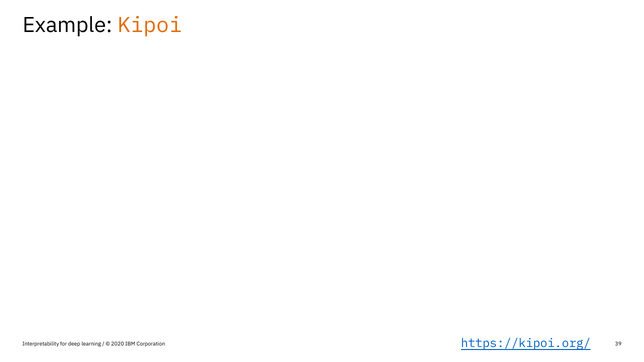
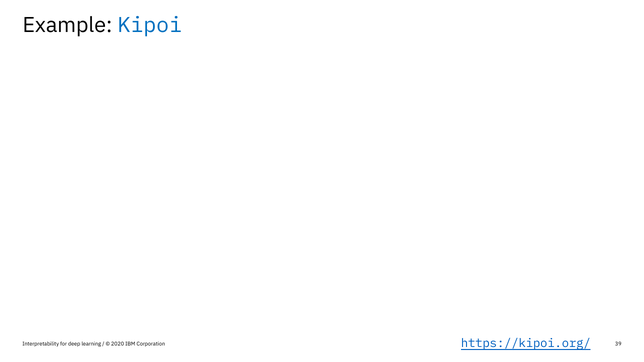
Kipoi colour: orange -> blue
